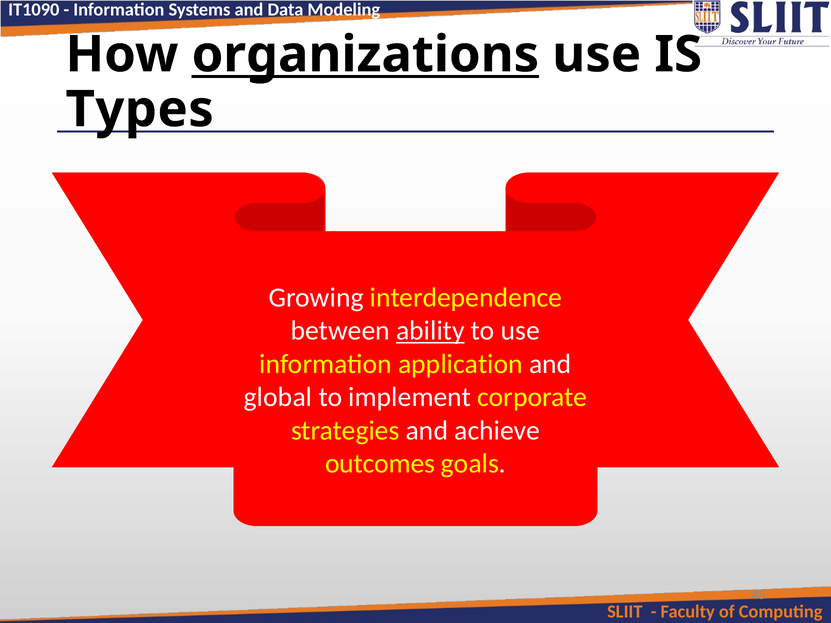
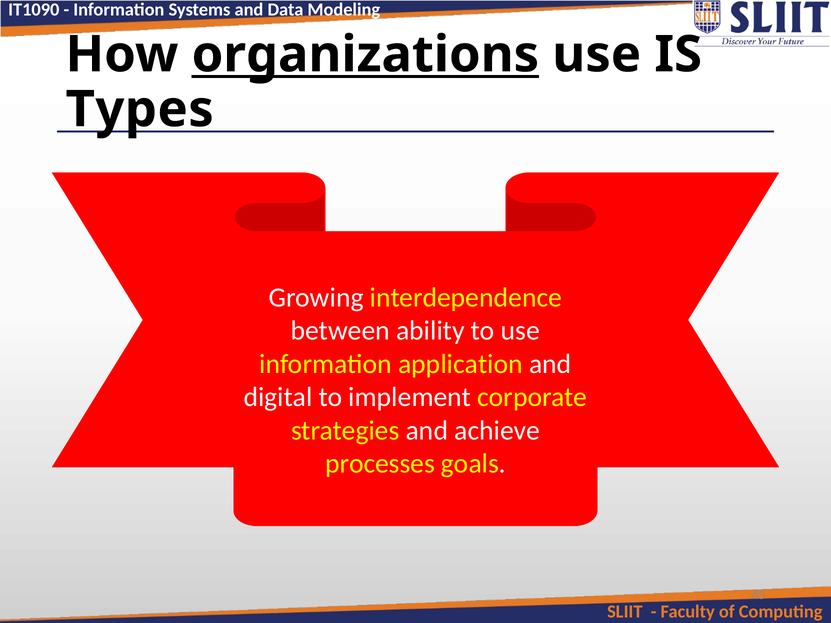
ability underline: present -> none
global: global -> digital
outcomes: outcomes -> processes
